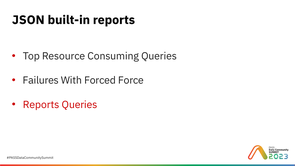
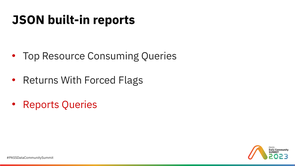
Failures: Failures -> Returns
Force: Force -> Flags
